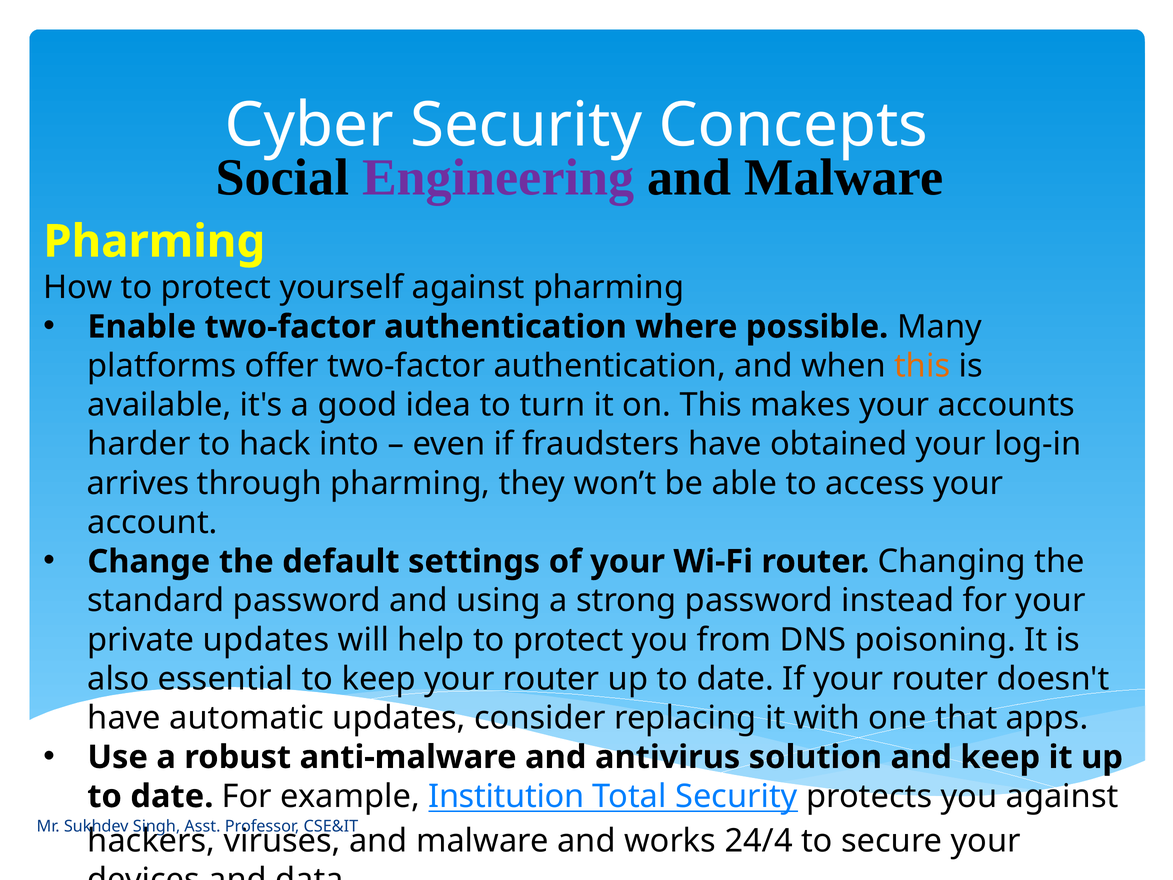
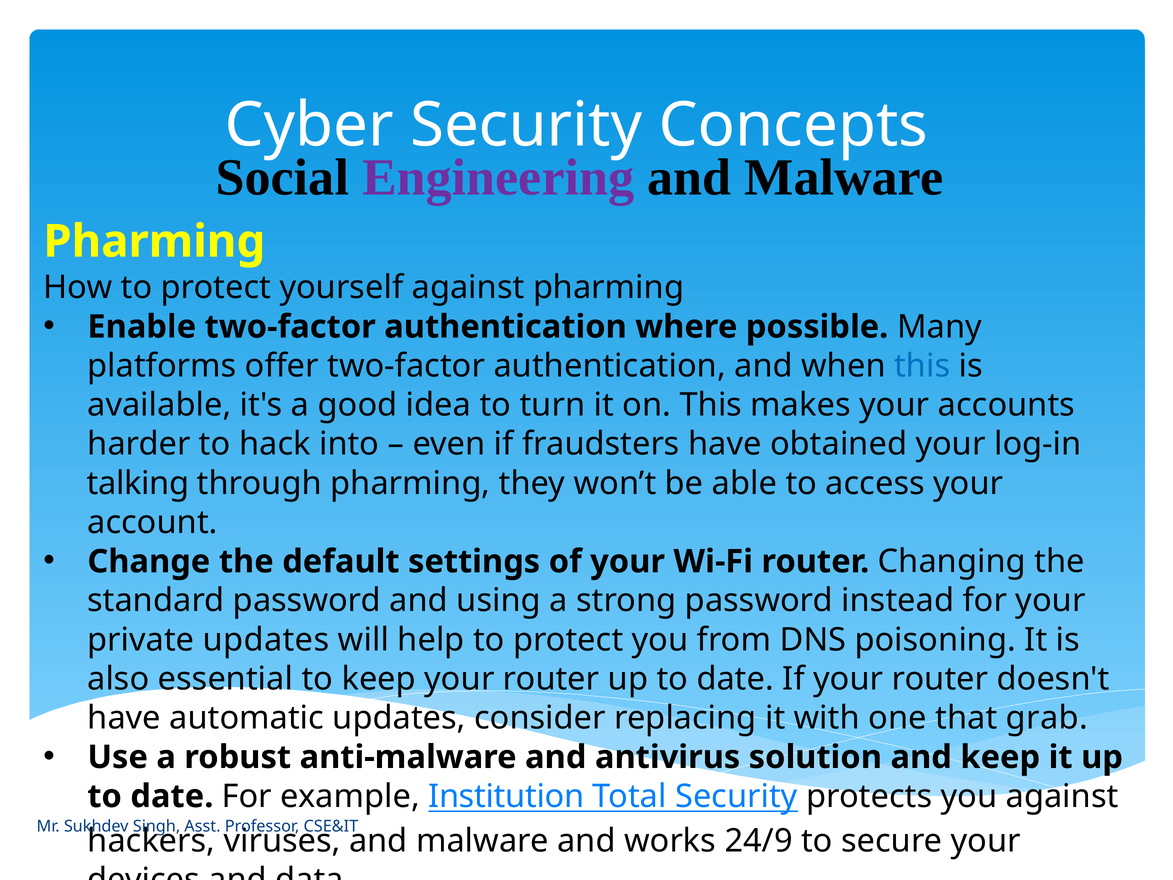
this at (922, 366) colour: orange -> blue
arrives: arrives -> talking
apps: apps -> grab
24/4: 24/4 -> 24/9
